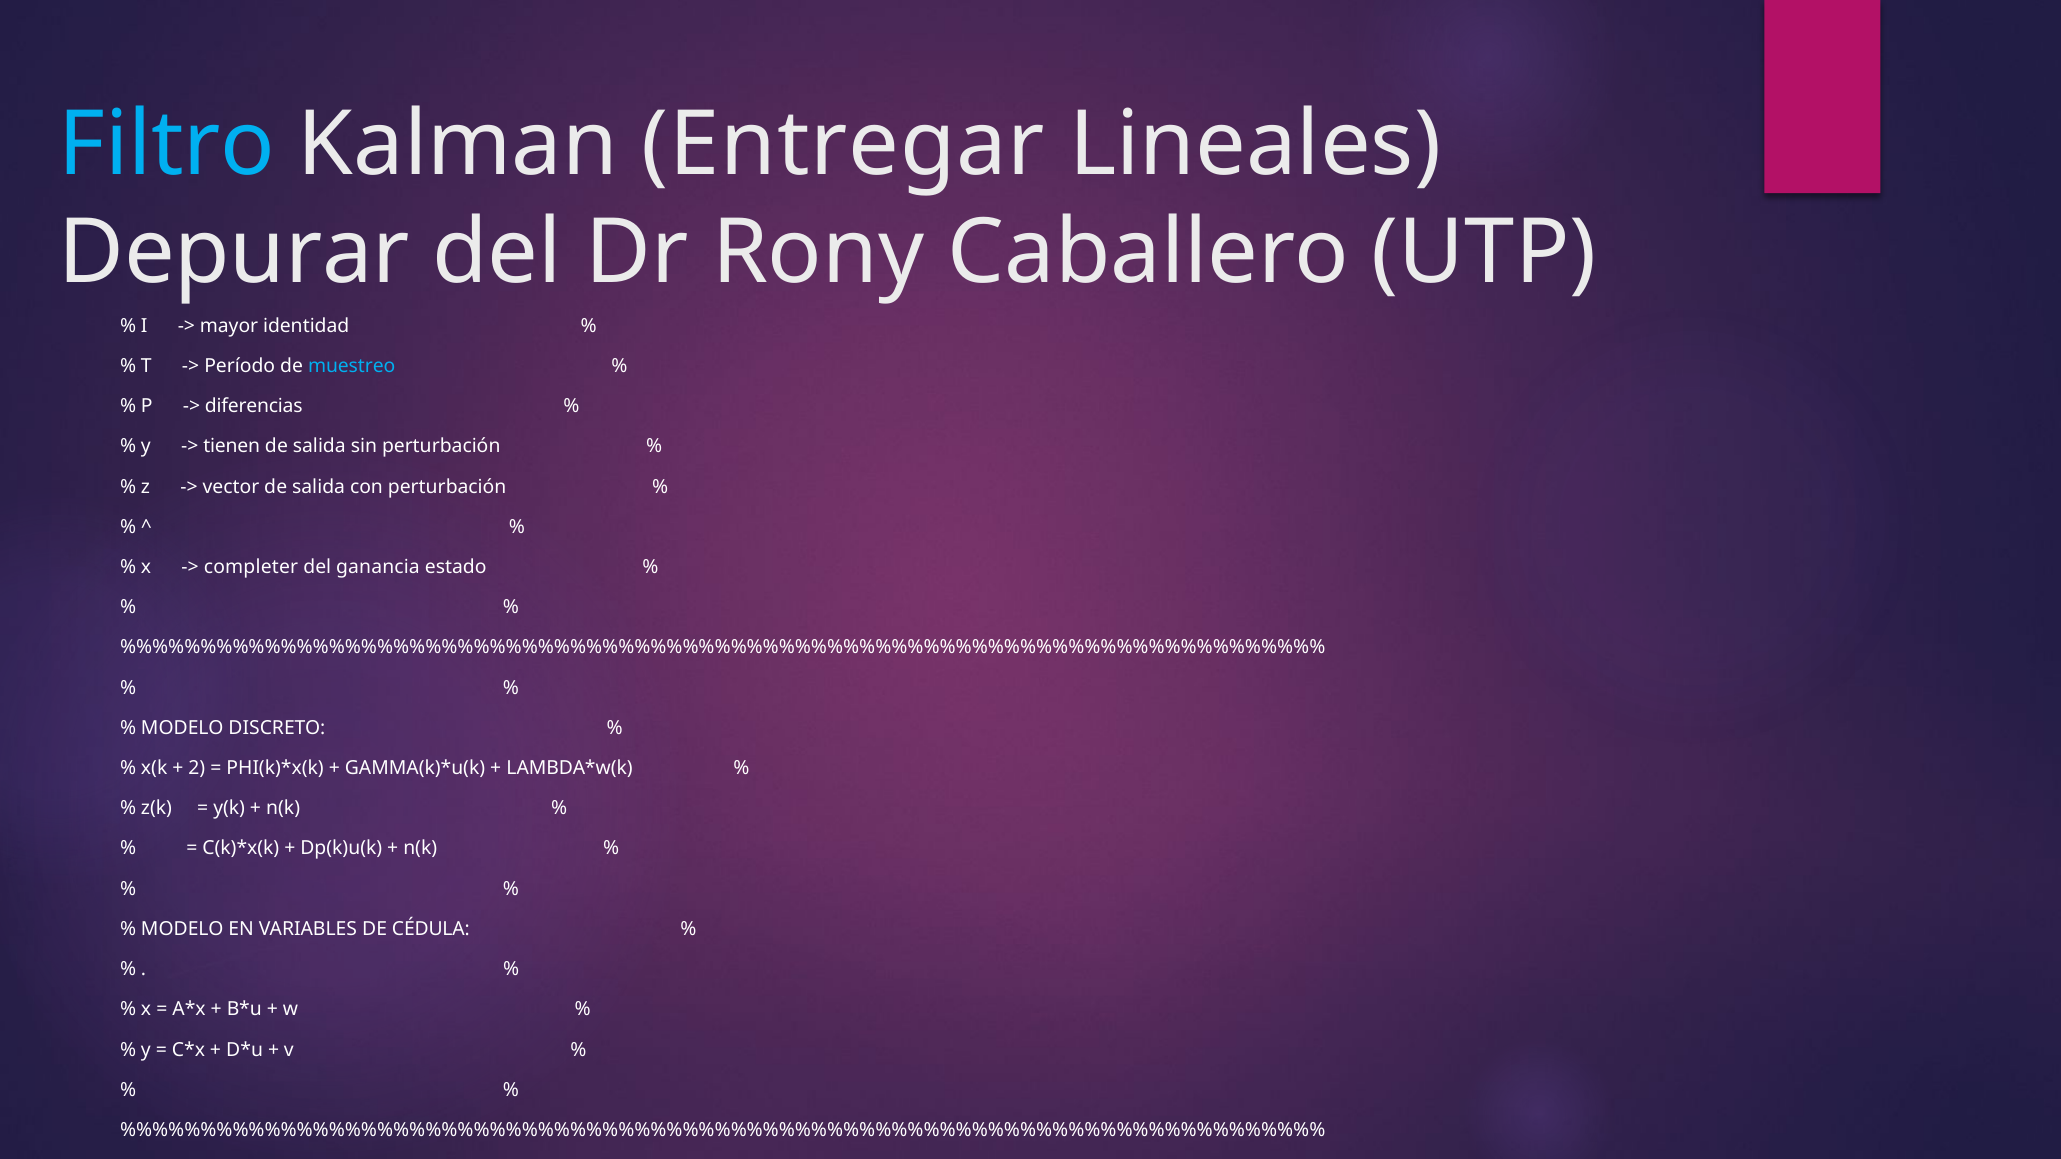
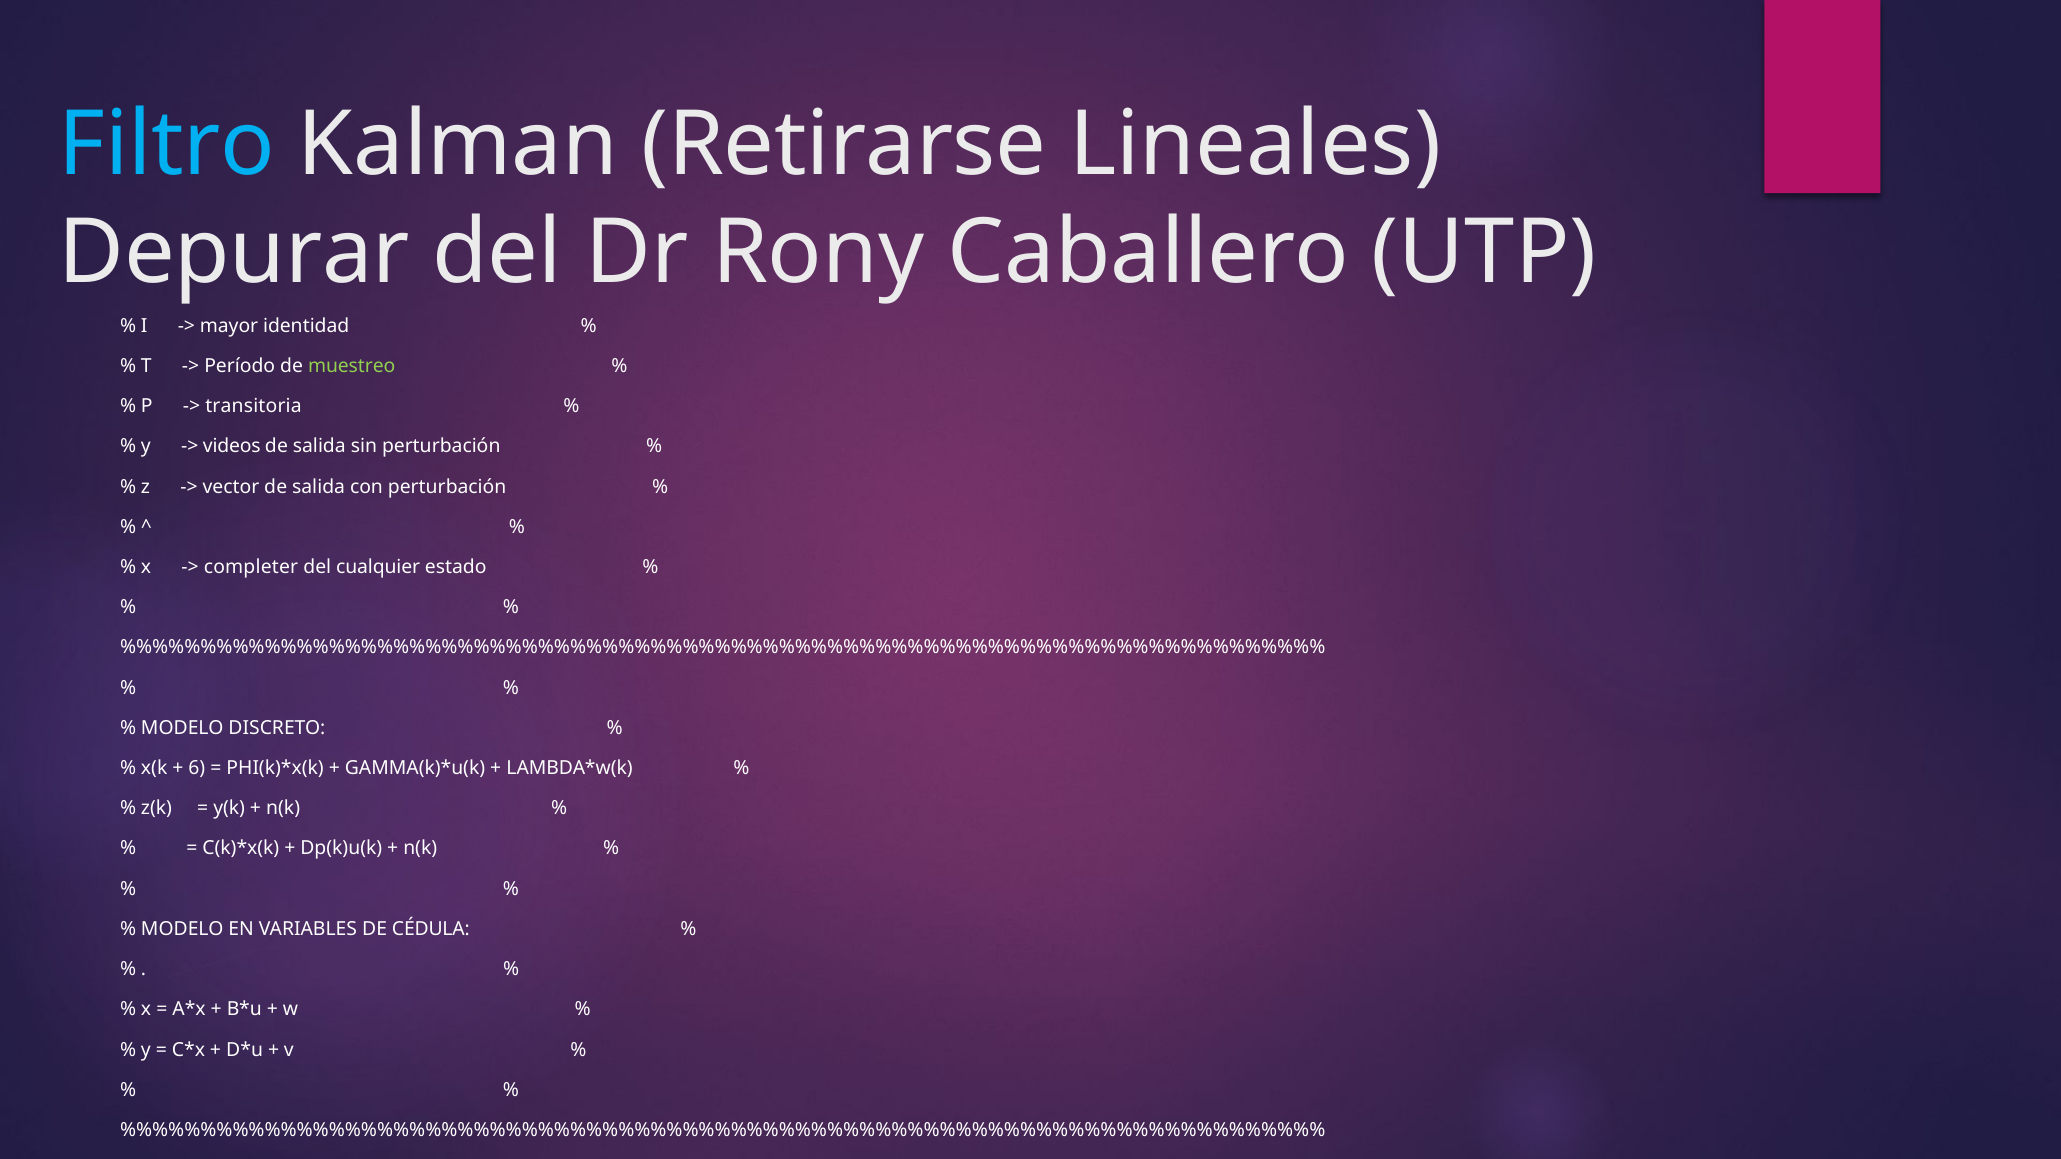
Entregar: Entregar -> Retirarse
muestreo colour: light blue -> light green
diferencias: diferencias -> transitoria
tienen: tienen -> videos
ganancia: ganancia -> cualquier
2: 2 -> 6
